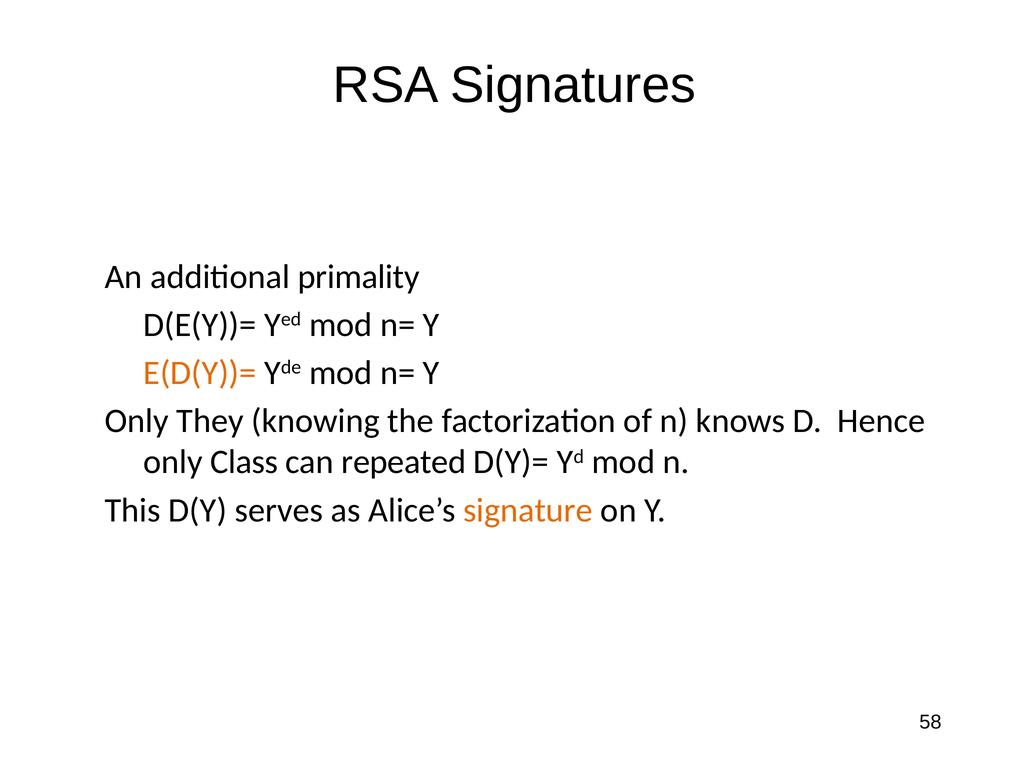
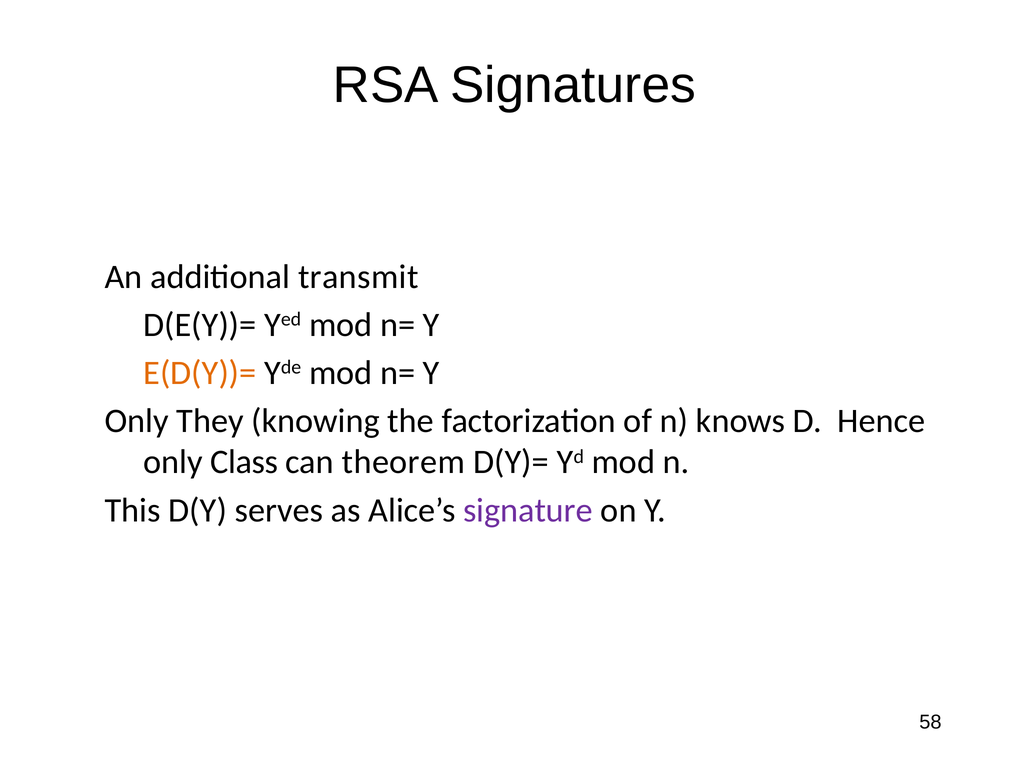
primality: primality -> transmit
repeated: repeated -> theorem
signature colour: orange -> purple
